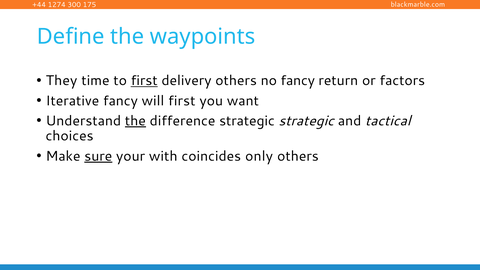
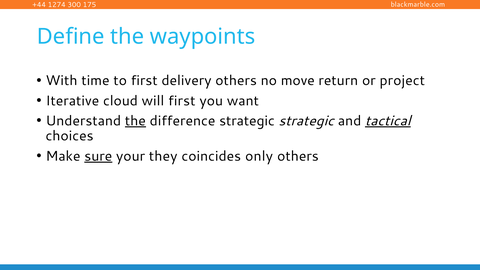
They: They -> With
first at (144, 81) underline: present -> none
no fancy: fancy -> move
factors: factors -> project
Iterative fancy: fancy -> cloud
tactical underline: none -> present
with: with -> they
